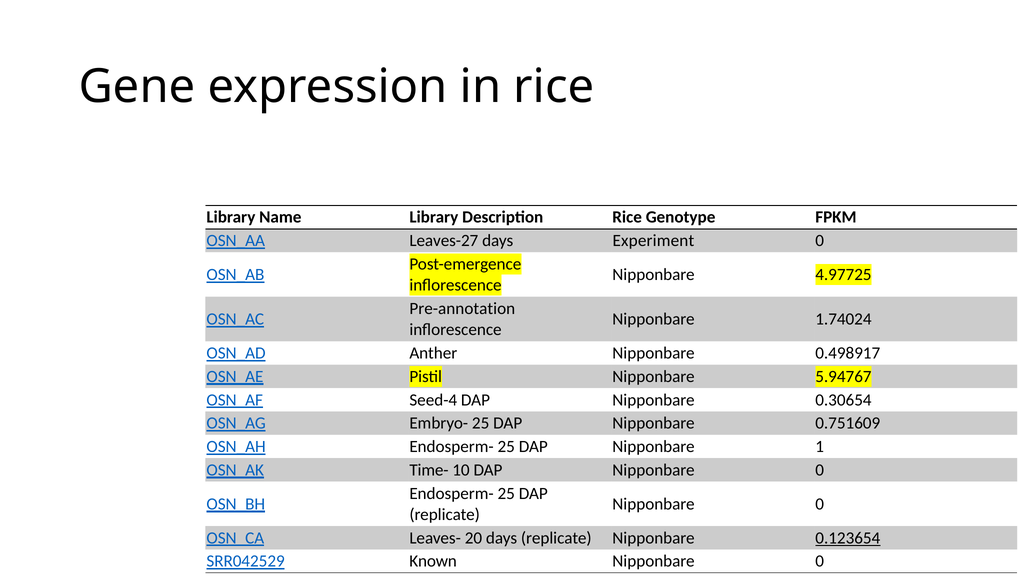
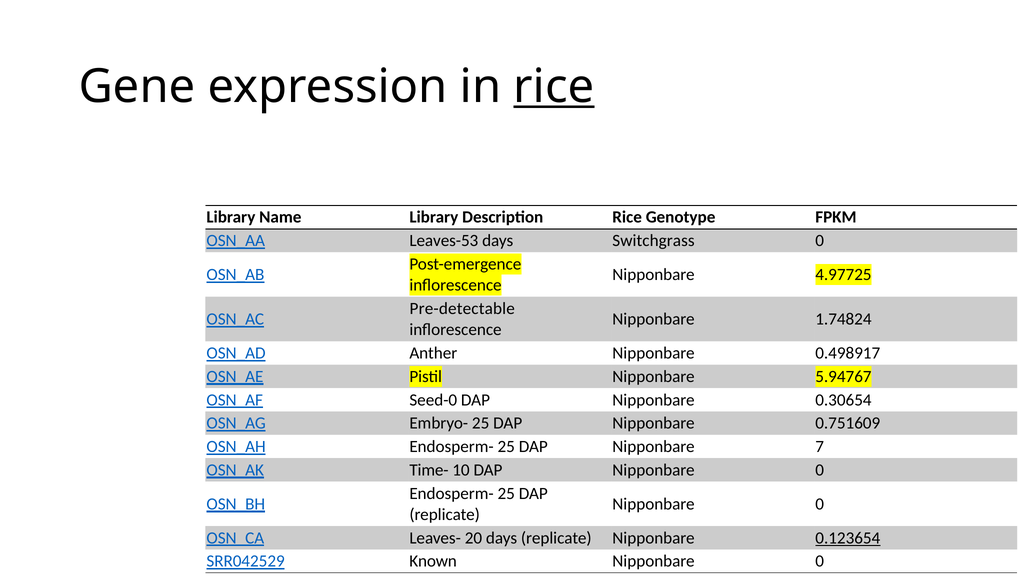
rice at (554, 87) underline: none -> present
Leaves-27: Leaves-27 -> Leaves-53
Experiment: Experiment -> Switchgrass
Pre-annotation: Pre-annotation -> Pre-detectable
1.74024: 1.74024 -> 1.74824
Seed-4: Seed-4 -> Seed-0
1: 1 -> 7
